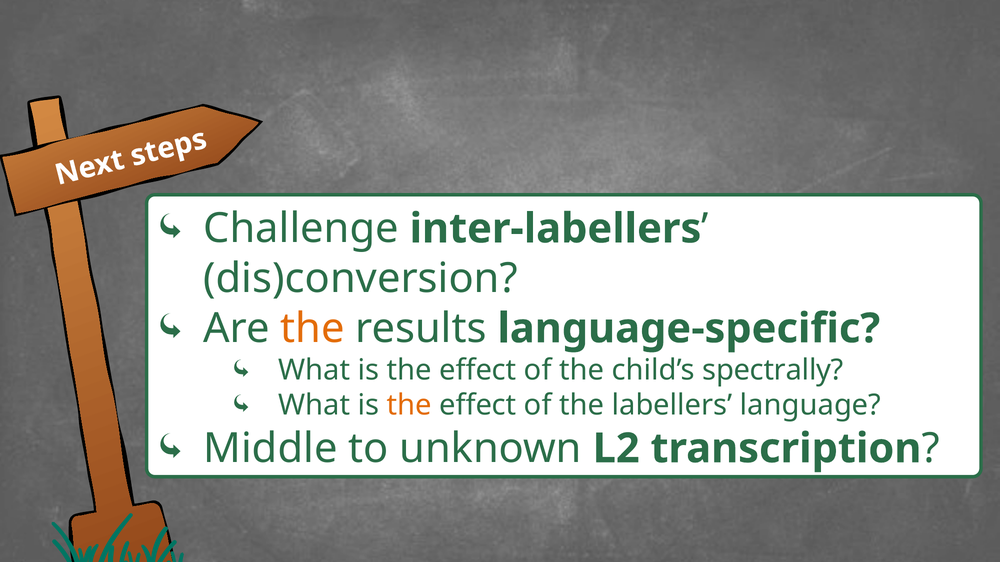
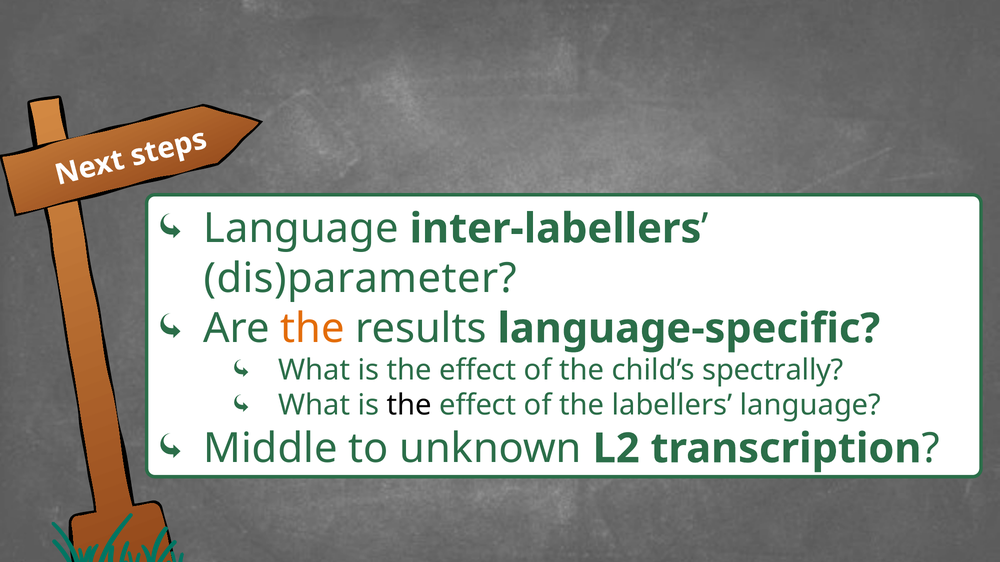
Challenge at (301, 229): Challenge -> Language
dis)conversion: dis)conversion -> dis)parameter
the at (409, 406) colour: orange -> black
